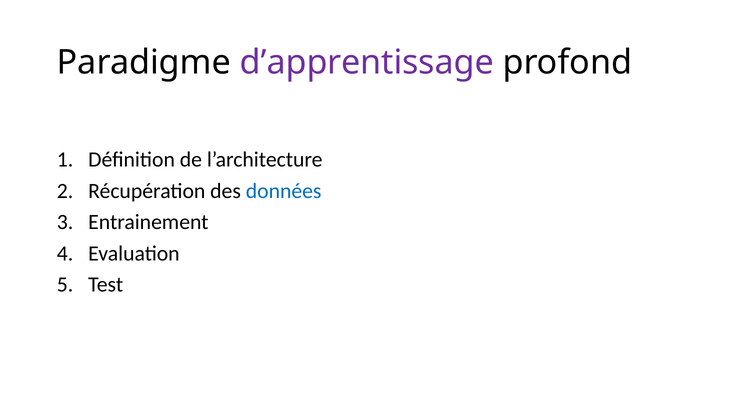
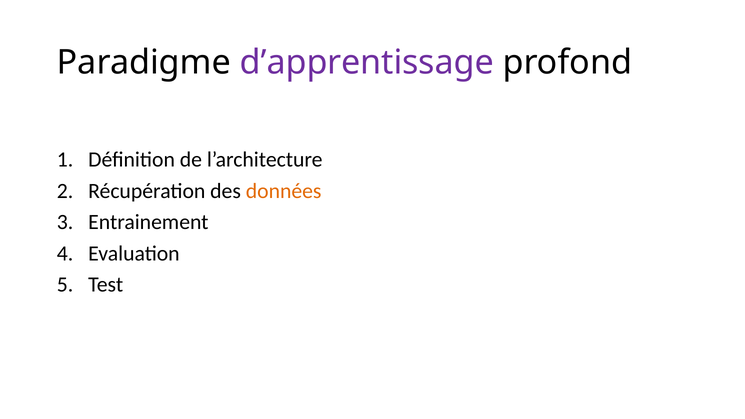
données colour: blue -> orange
